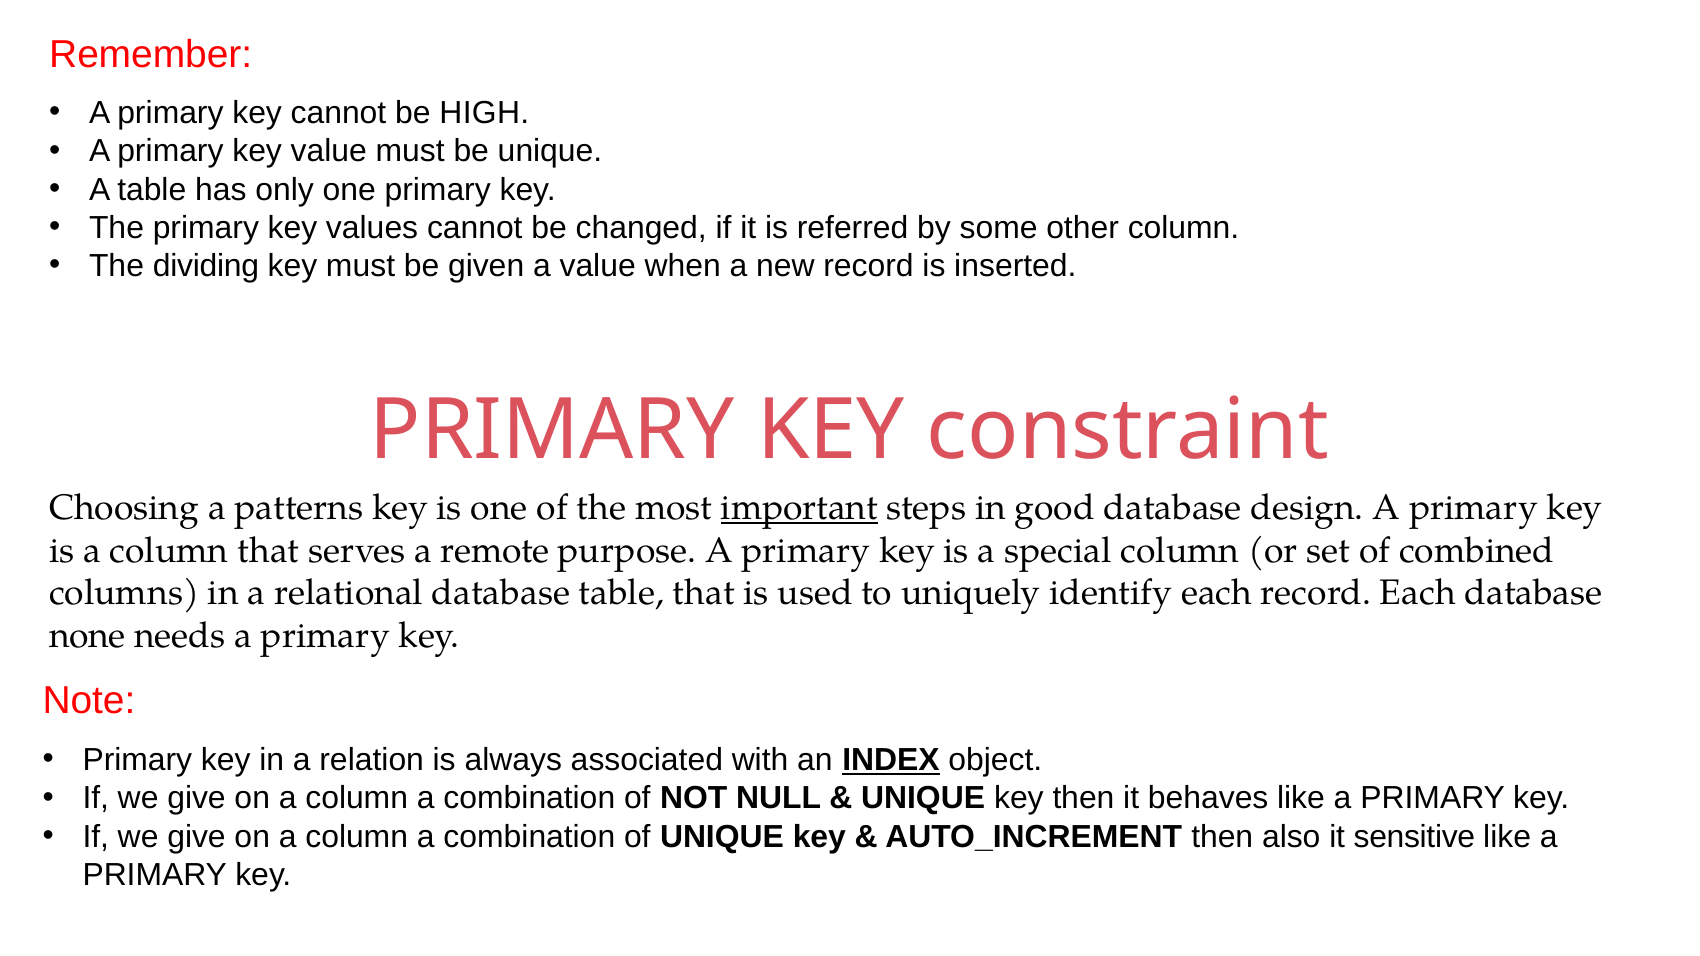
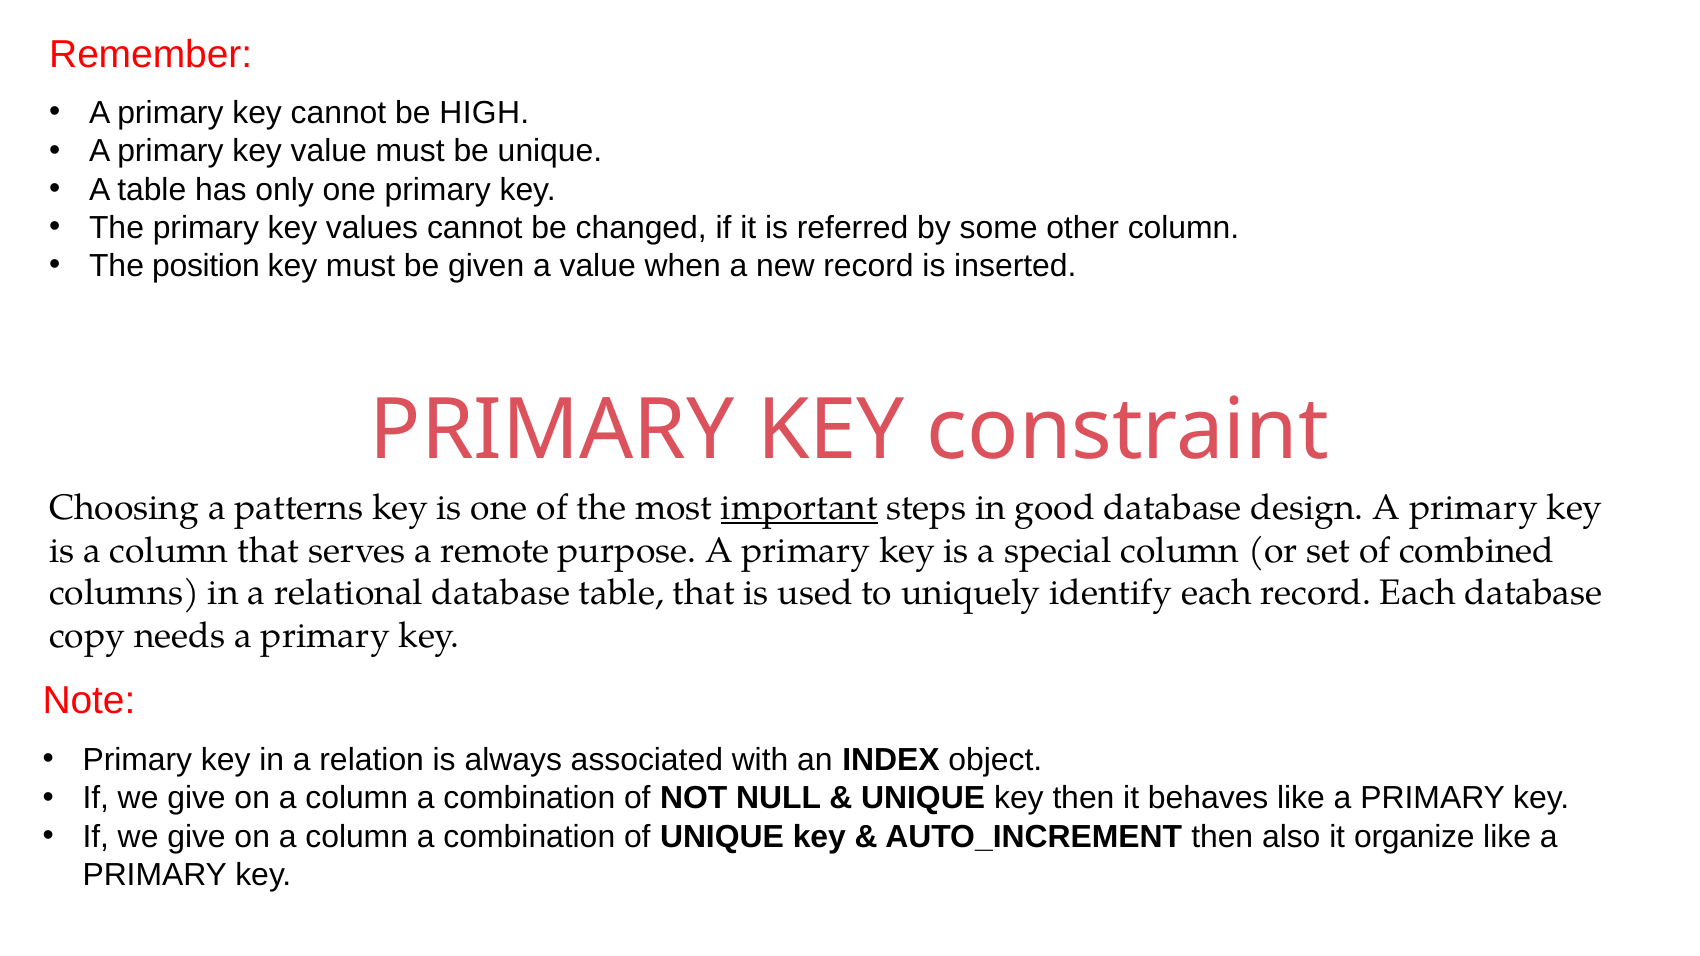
dividing: dividing -> position
none: none -> copy
INDEX underline: present -> none
sensitive: sensitive -> organize
